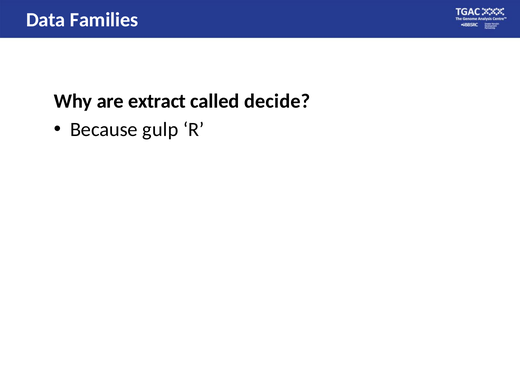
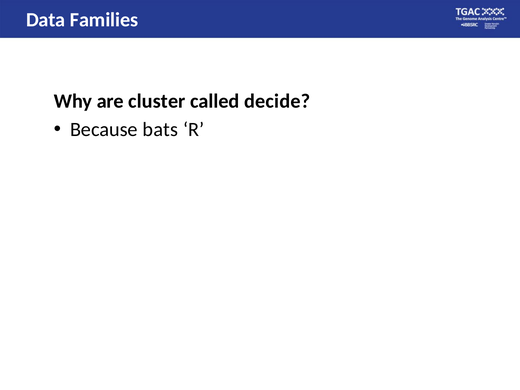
extract: extract -> cluster
gulp: gulp -> bats
